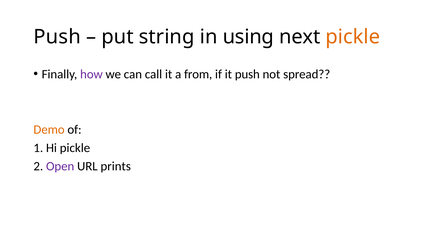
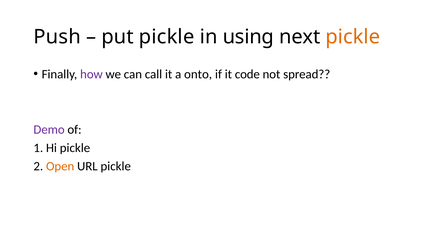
put string: string -> pickle
from: from -> onto
it push: push -> code
Demo colour: orange -> purple
Open colour: purple -> orange
URL prints: prints -> pickle
